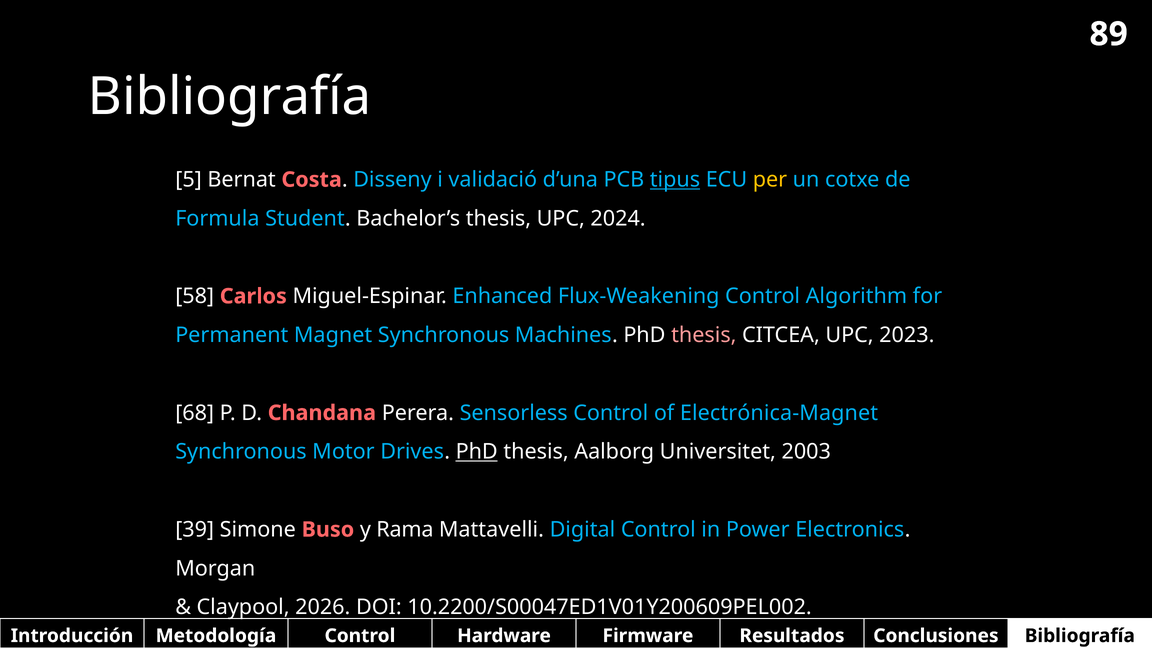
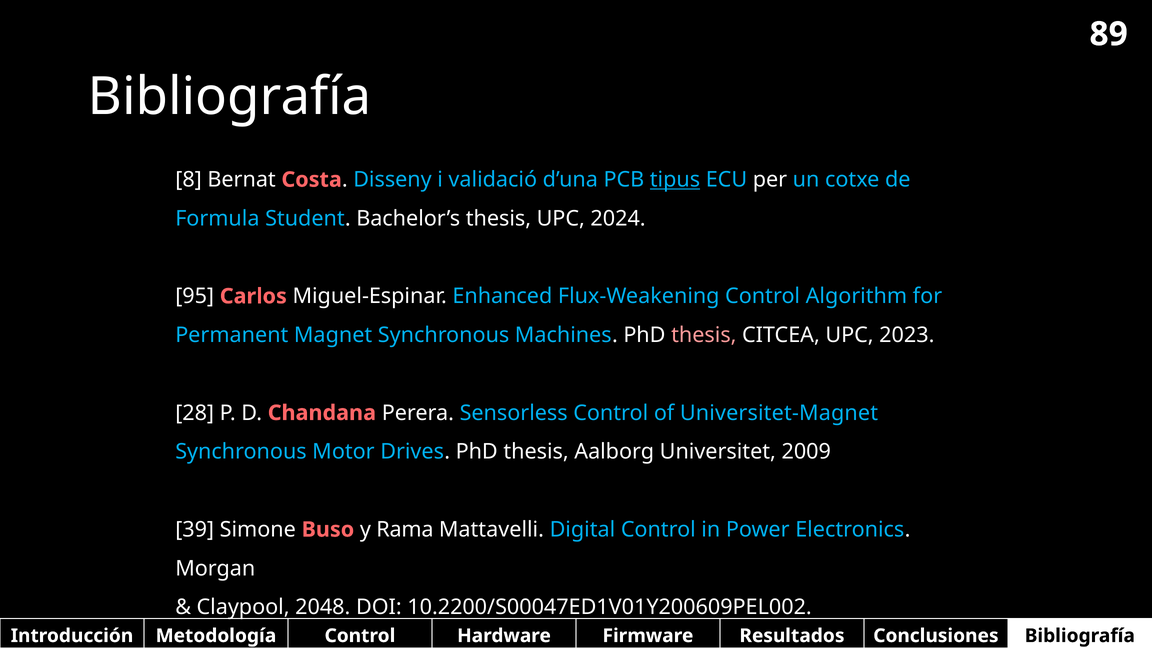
5: 5 -> 8
per colour: yellow -> white
58: 58 -> 95
68: 68 -> 28
Electrónica-Magnet: Electrónica-Magnet -> Universitet-Magnet
PhD at (477, 452) underline: present -> none
2003: 2003 -> 2009
2026: 2026 -> 2048
